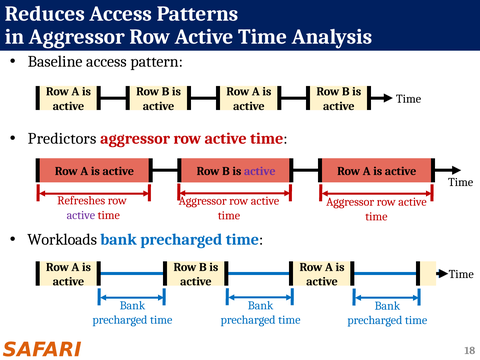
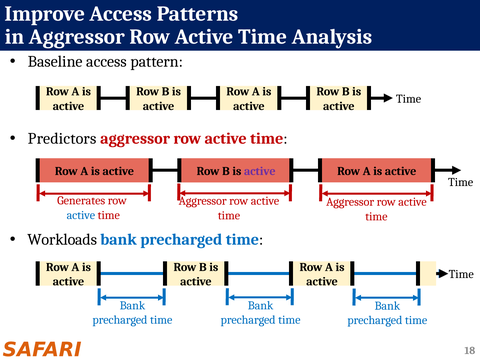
Reduces: Reduces -> Improve
Refreshes: Refreshes -> Generates
active at (81, 215) colour: purple -> blue
